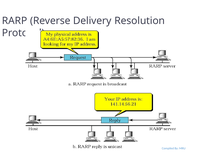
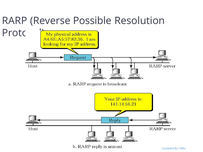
Delivery: Delivery -> Possible
